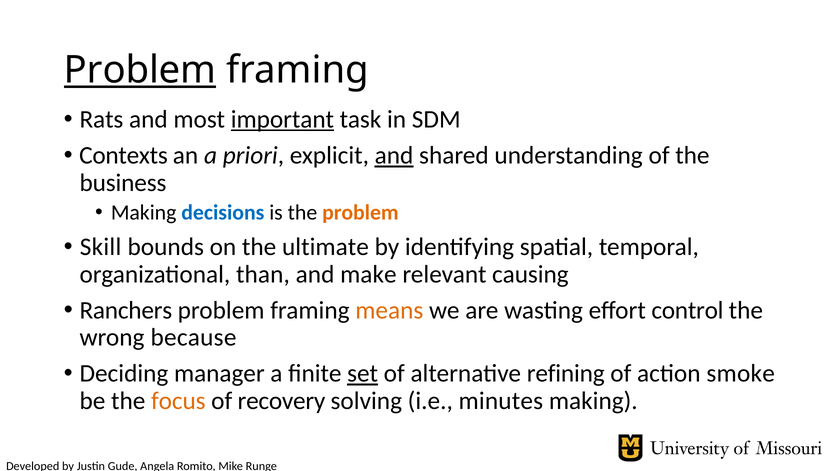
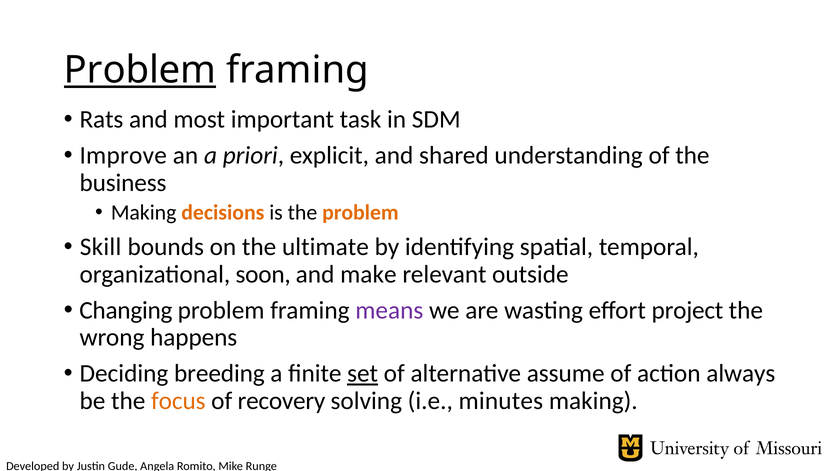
important underline: present -> none
Contexts: Contexts -> Improve
and at (394, 156) underline: present -> none
decisions colour: blue -> orange
than: than -> soon
causing: causing -> outside
Ranchers: Ranchers -> Changing
means colour: orange -> purple
control: control -> project
because: because -> happens
manager: manager -> breeding
refining: refining -> assume
smoke: smoke -> always
